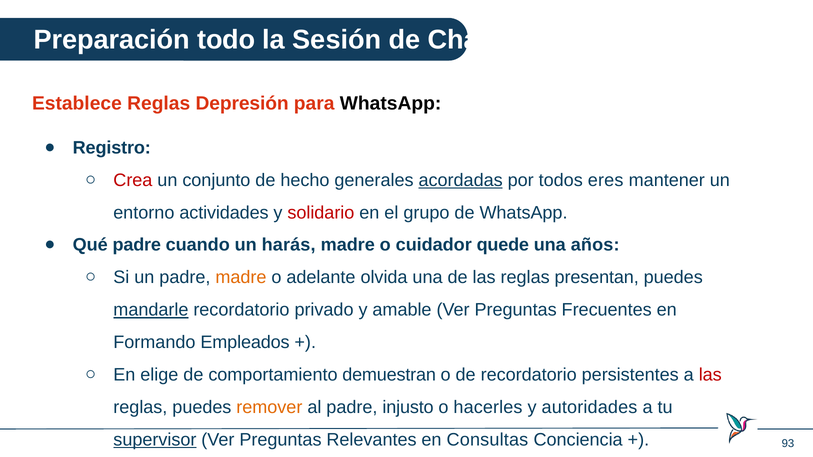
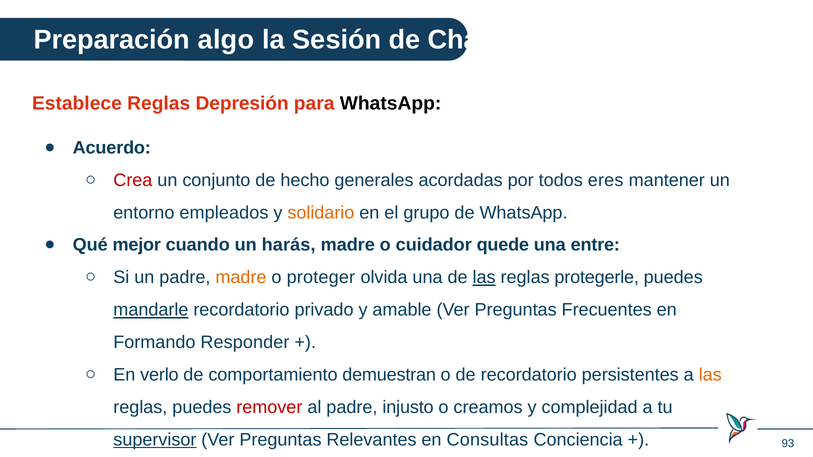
todo: todo -> algo
Registro: Registro -> Acuerdo
acordadas underline: present -> none
actividades: actividades -> empleados
solidario colour: red -> orange
Qué padre: padre -> mejor
años: años -> entre
adelante: adelante -> proteger
las at (484, 278) underline: none -> present
presentan: presentan -> protegerle
Empleados: Empleados -> Responder
elige: elige -> verlo
las at (710, 375) colour: red -> orange
remover colour: orange -> red
hacerles: hacerles -> creamos
autoridades: autoridades -> complejidad
